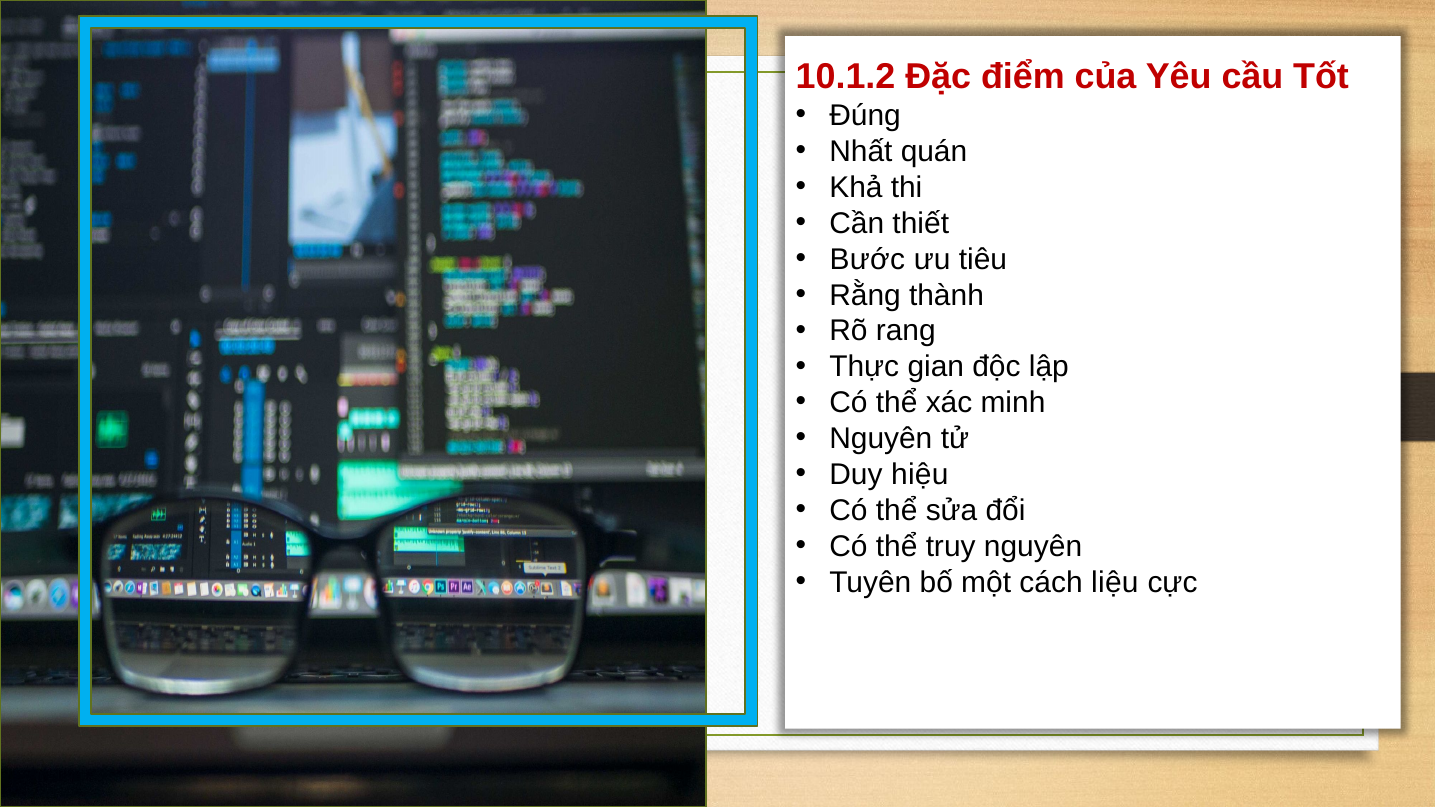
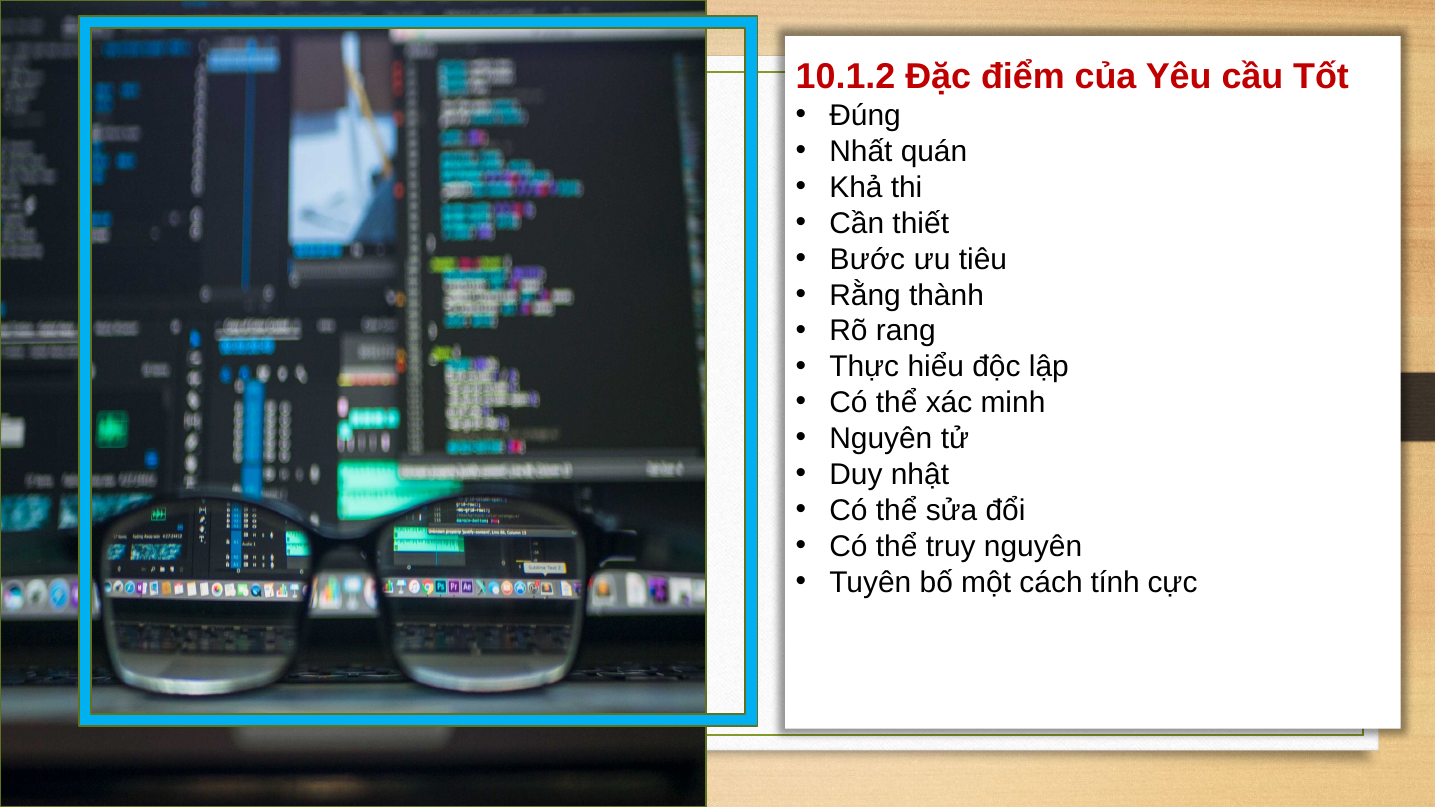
gian: gian -> hiểu
hiệu: hiệu -> nhật
liệu: liệu -> tính
